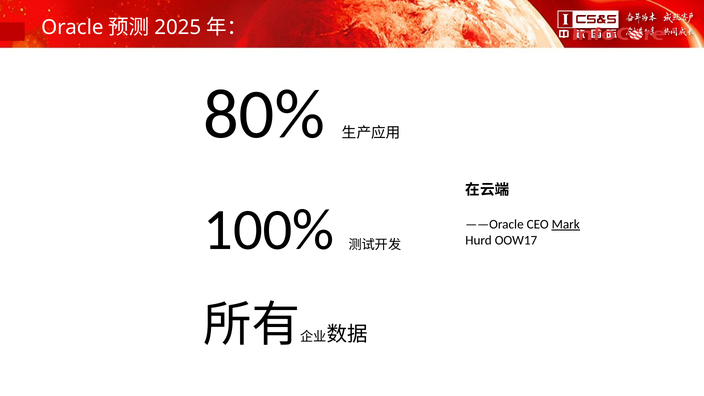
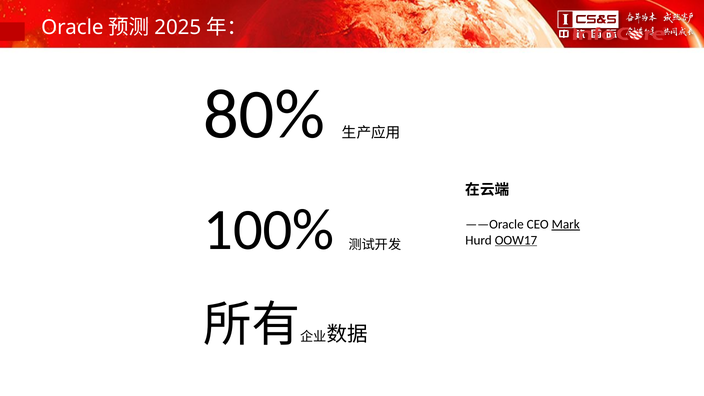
OOW17 underline: none -> present
